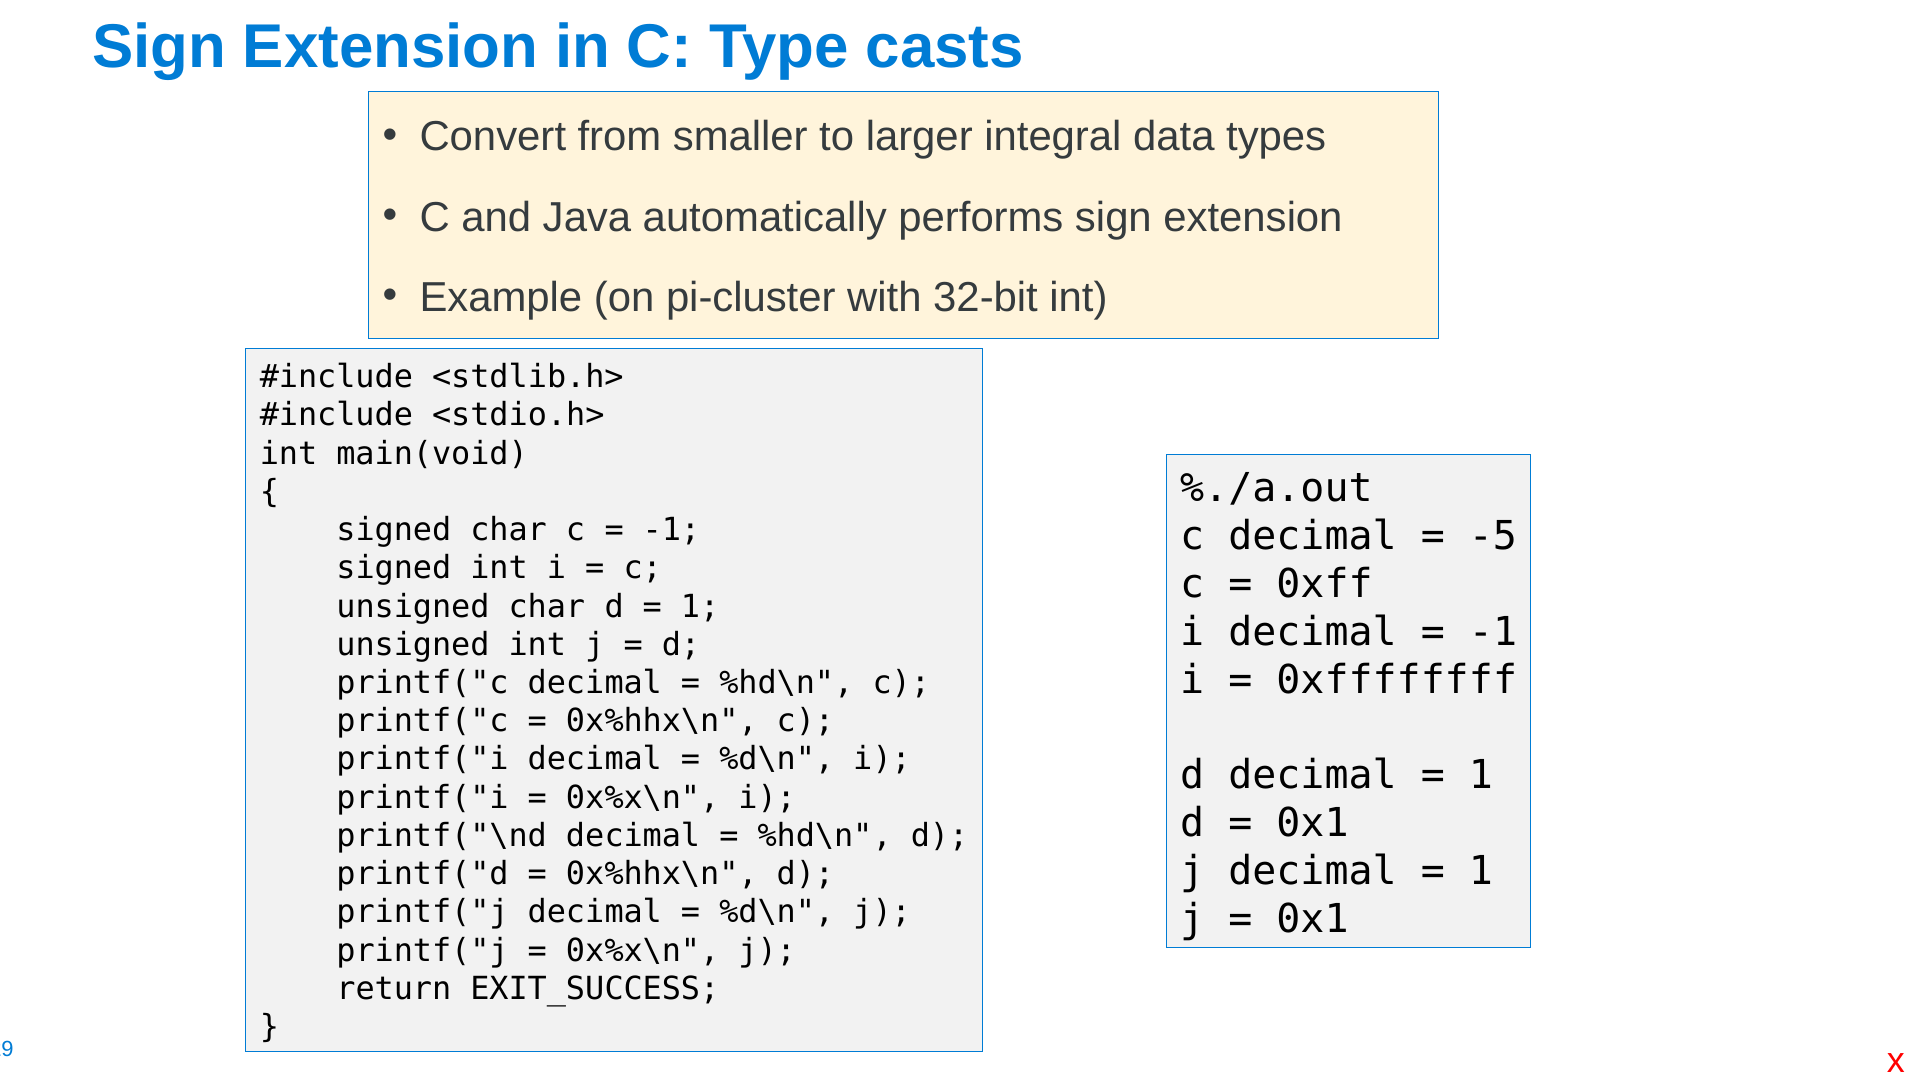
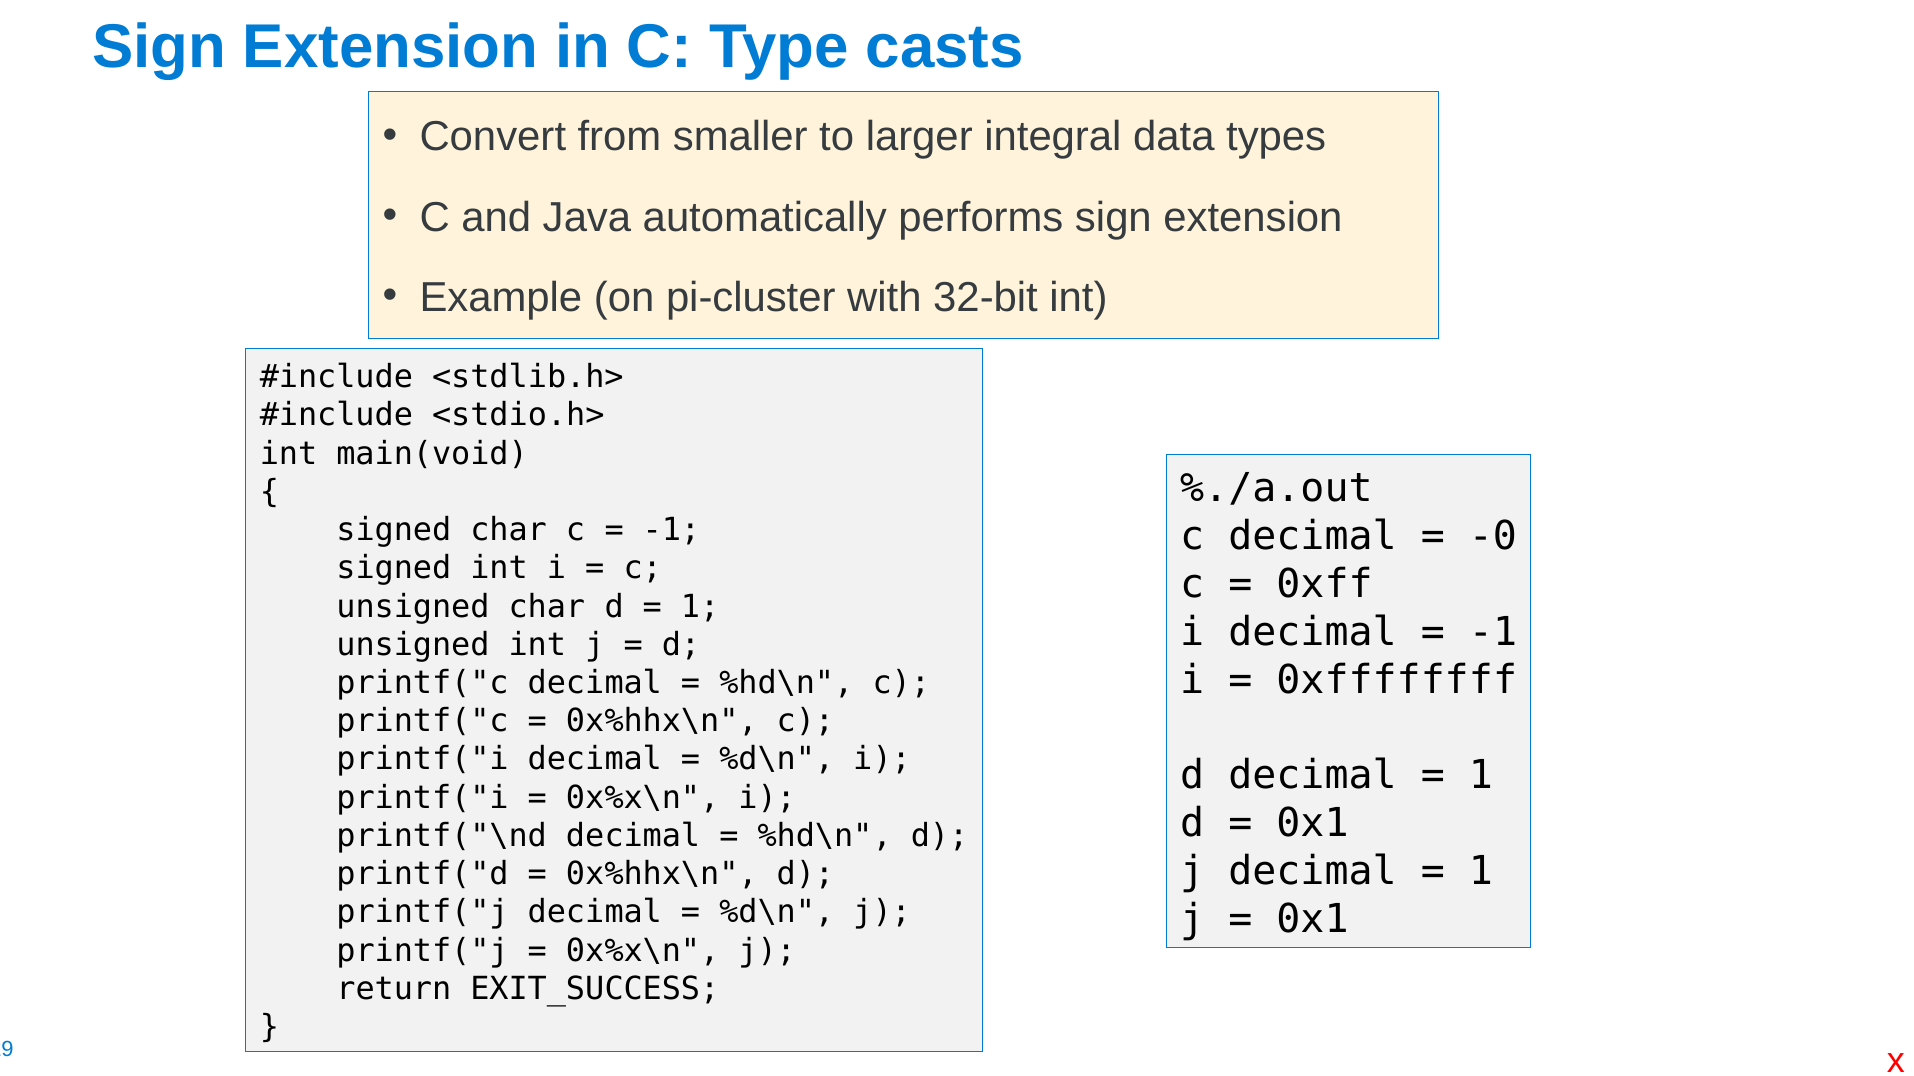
-5: -5 -> -0
